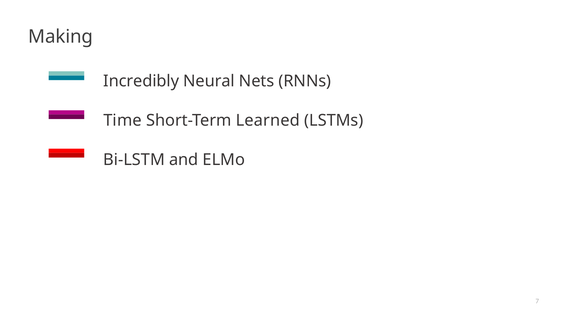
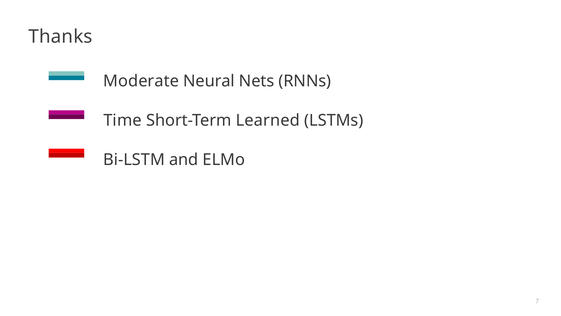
Making: Making -> Thanks
Incredibly: Incredibly -> Moderate
